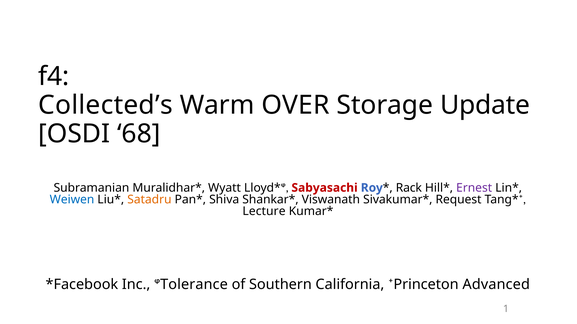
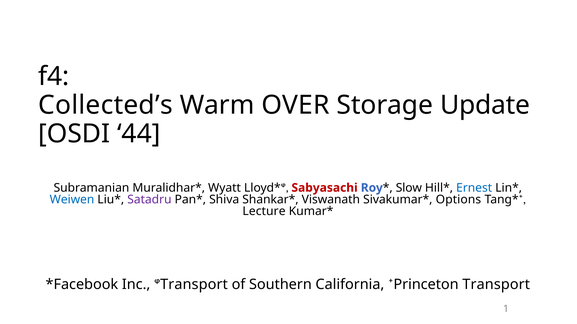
68: 68 -> 44
Rack: Rack -> Slow
Ernest colour: purple -> blue
Satadru colour: orange -> purple
Request: Request -> Options
ᵠ Tolerance: Tolerance -> Transport
Advanced at (496, 285): Advanced -> Transport
